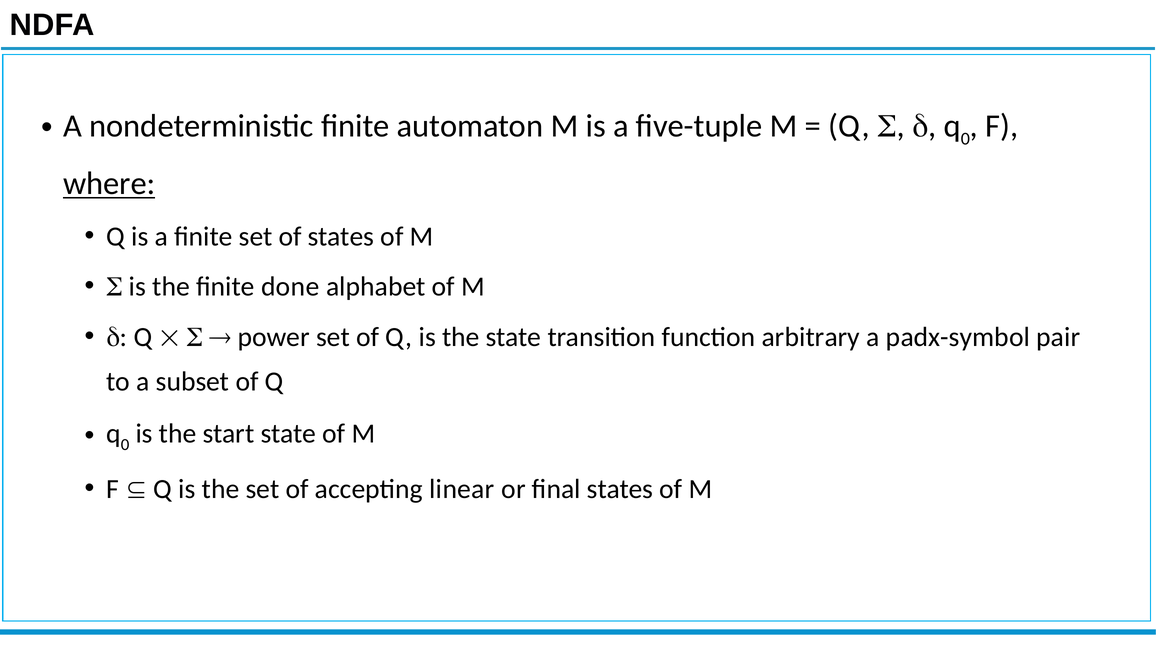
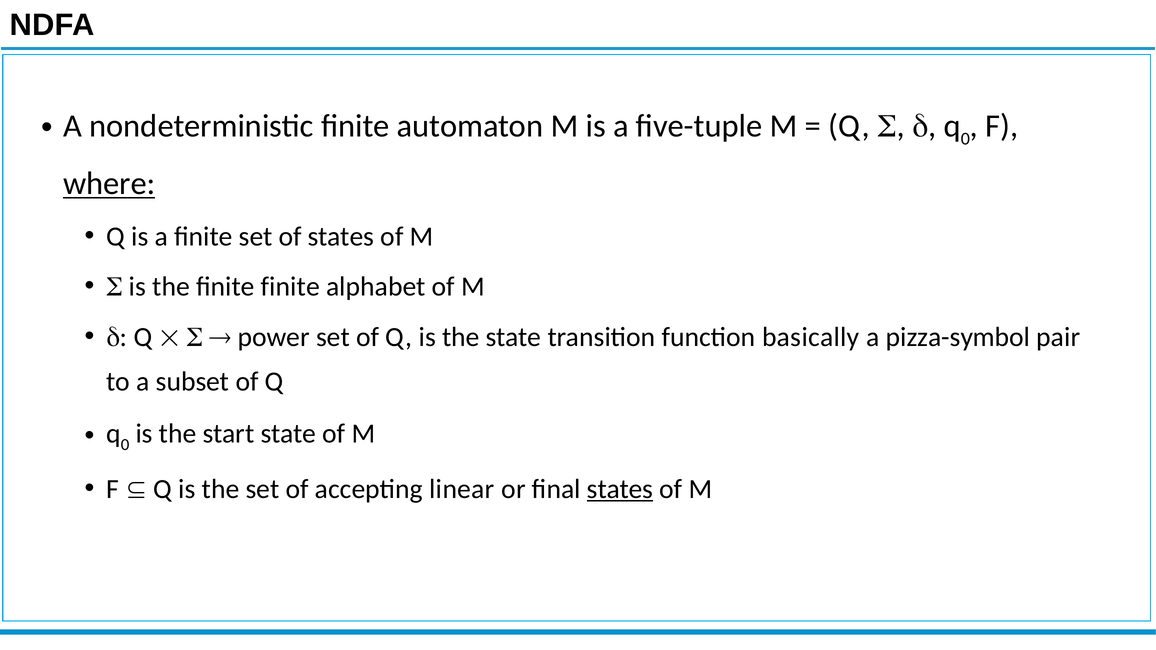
finite done: done -> finite
arbitrary: arbitrary -> basically
padx-symbol: padx-symbol -> pizza-symbol
states at (620, 489) underline: none -> present
